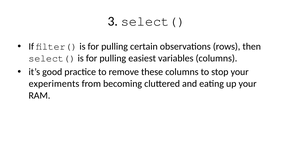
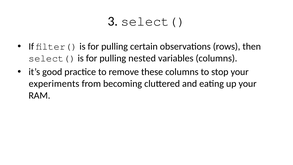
easiest: easiest -> nested
